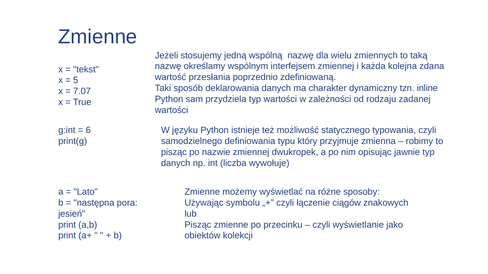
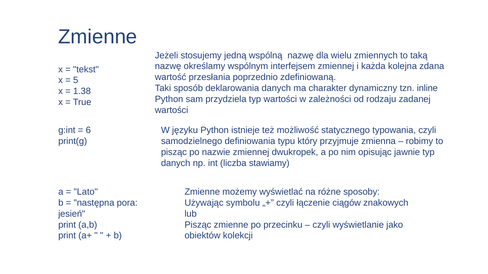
7.07: 7.07 -> 1.38
wywołuje: wywołuje -> stawiamy
